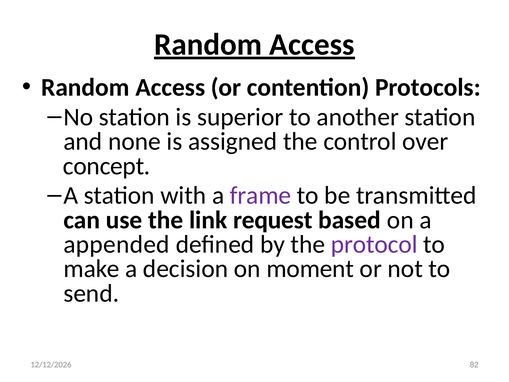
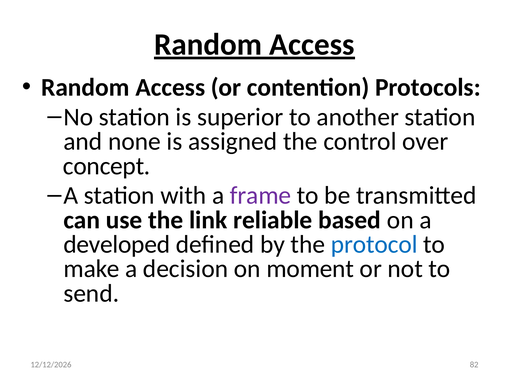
request: request -> reliable
appended: appended -> developed
protocol colour: purple -> blue
